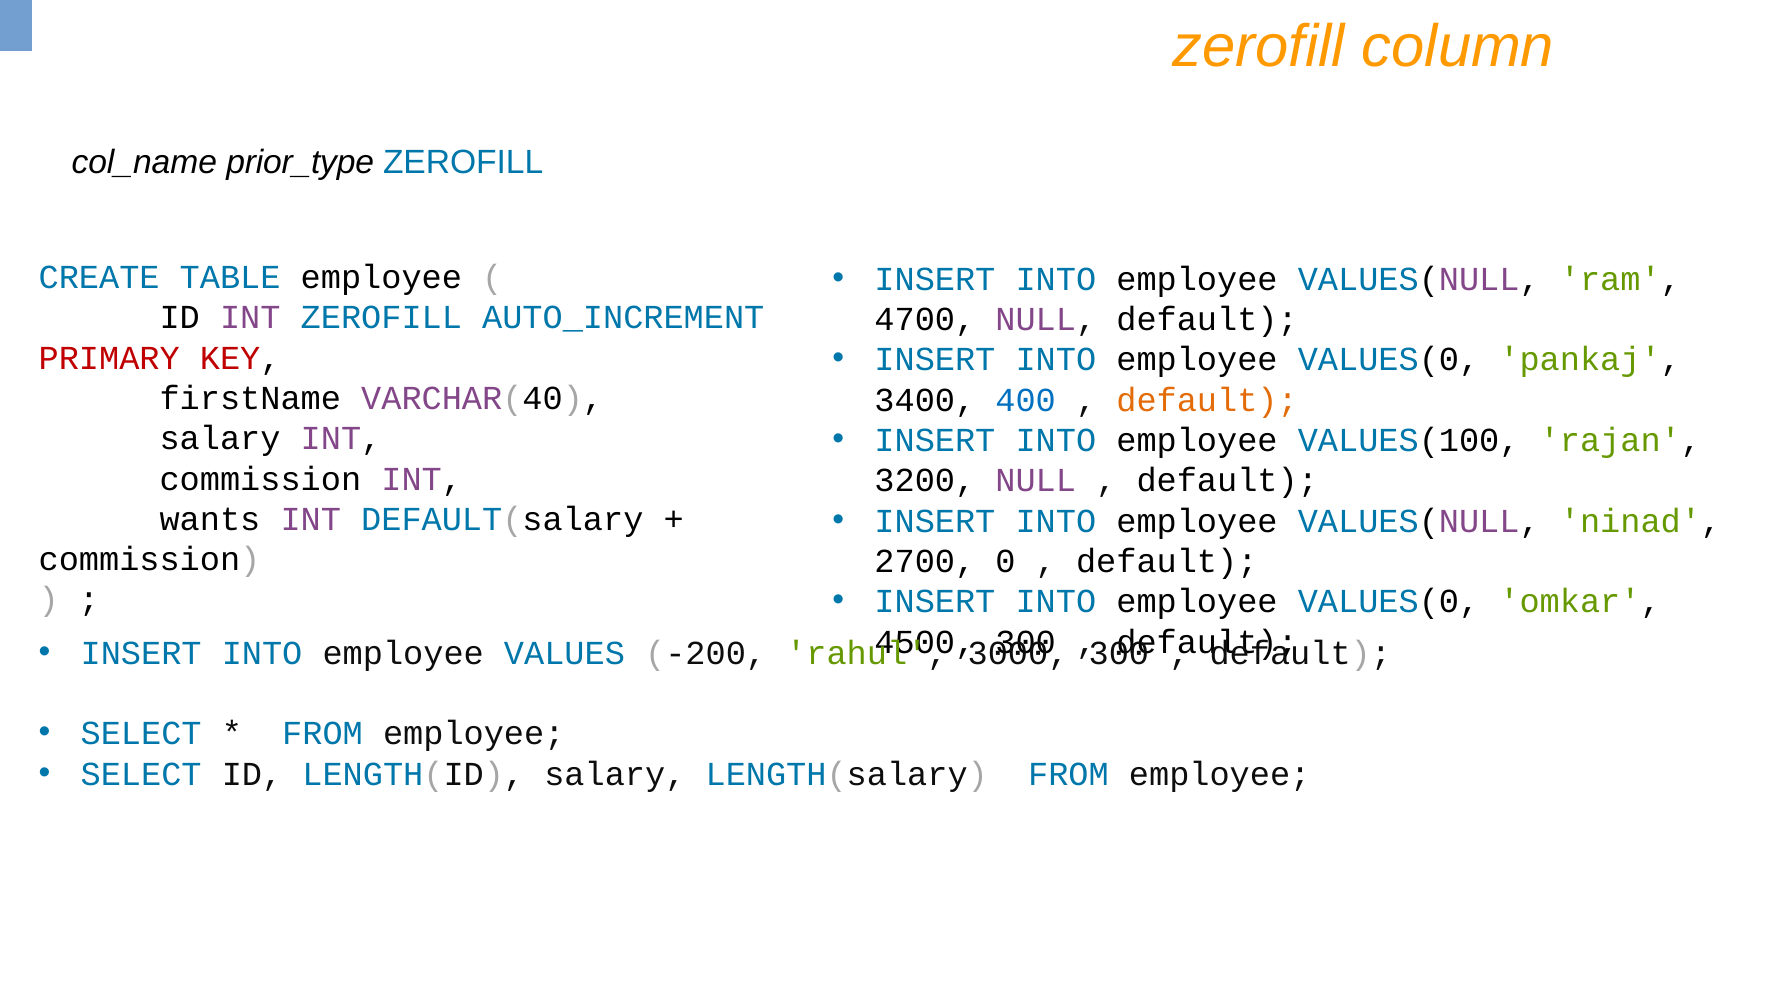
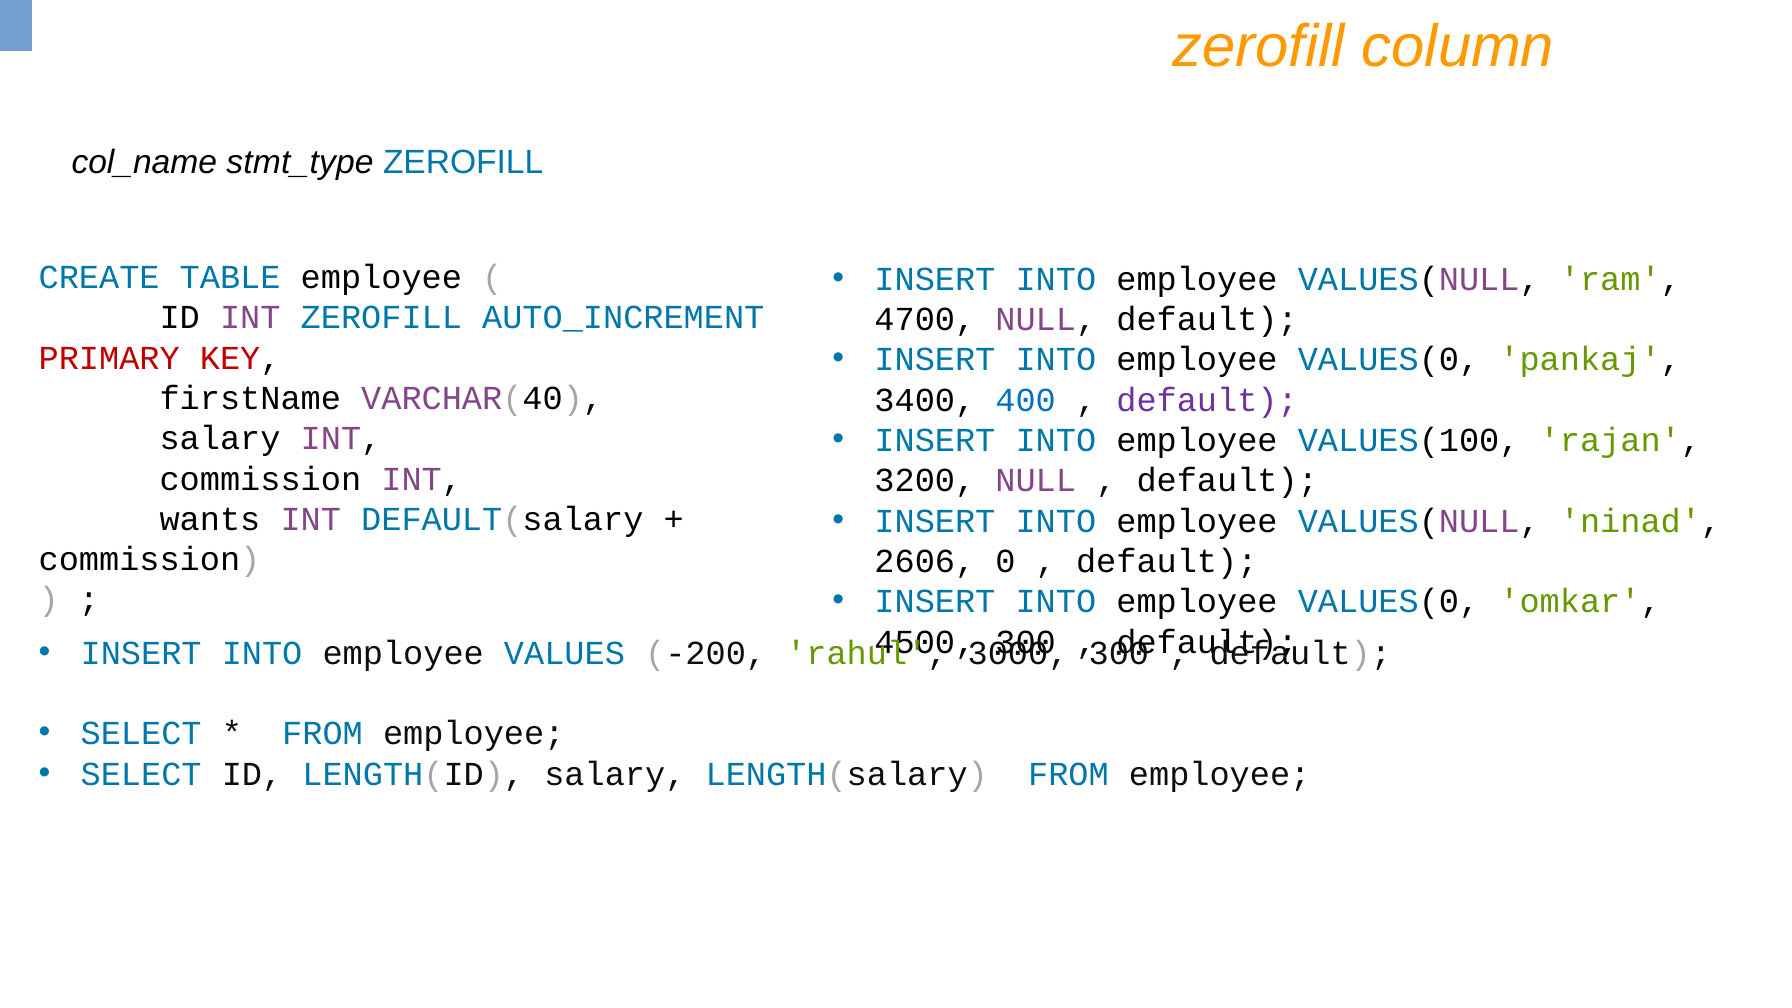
prior_type: prior_type -> stmt_type
default at (1207, 400) colour: orange -> purple
2700: 2700 -> 2606
